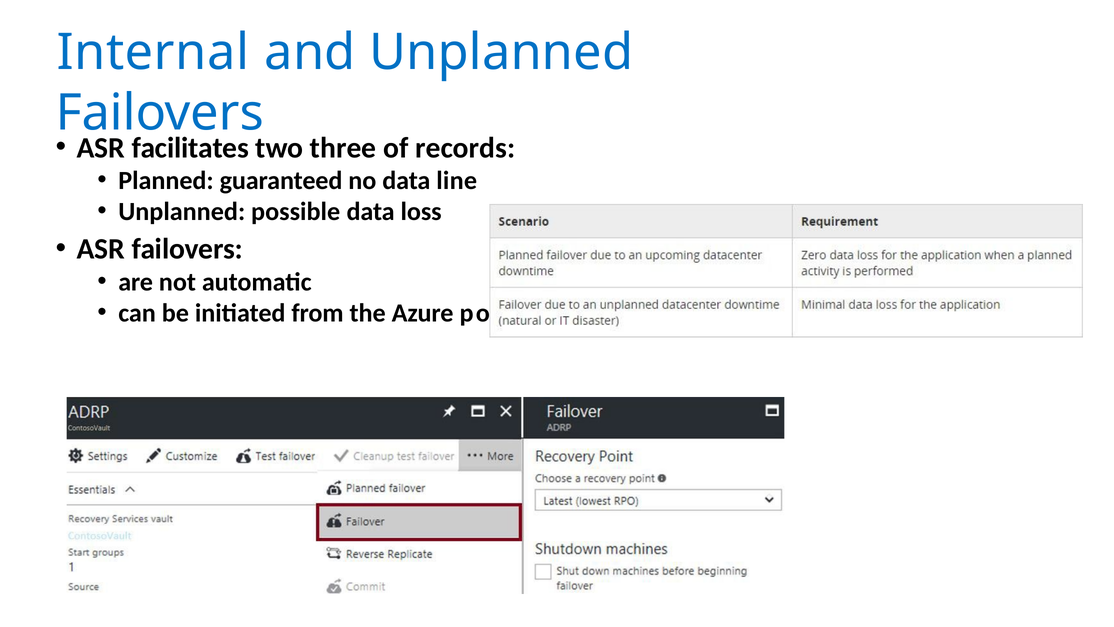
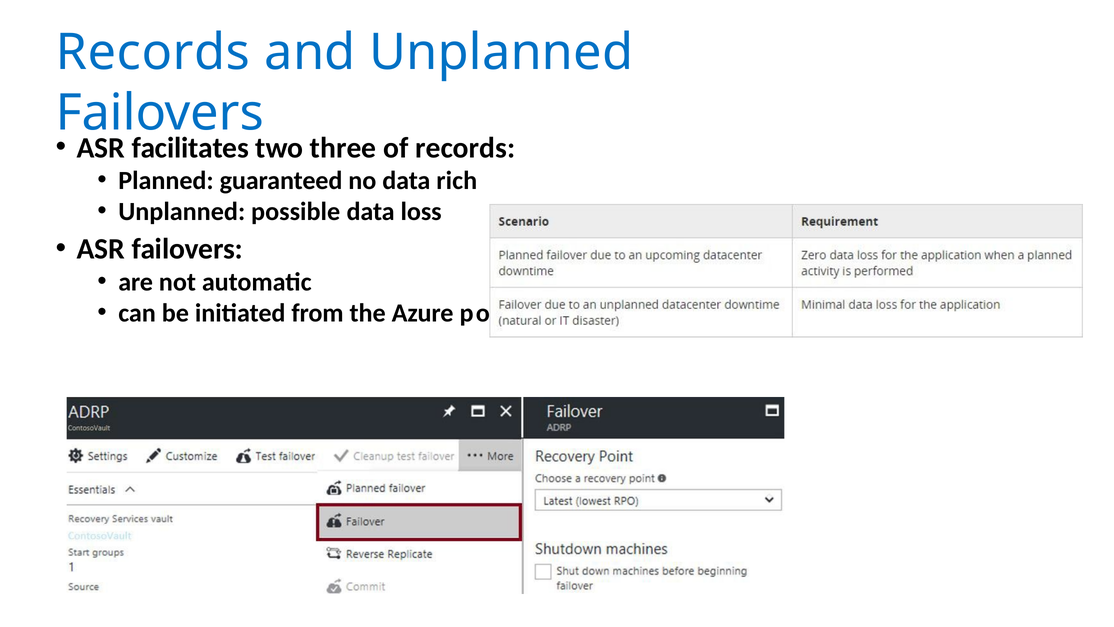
Internal at (153, 52): Internal -> Records
line: line -> rich
